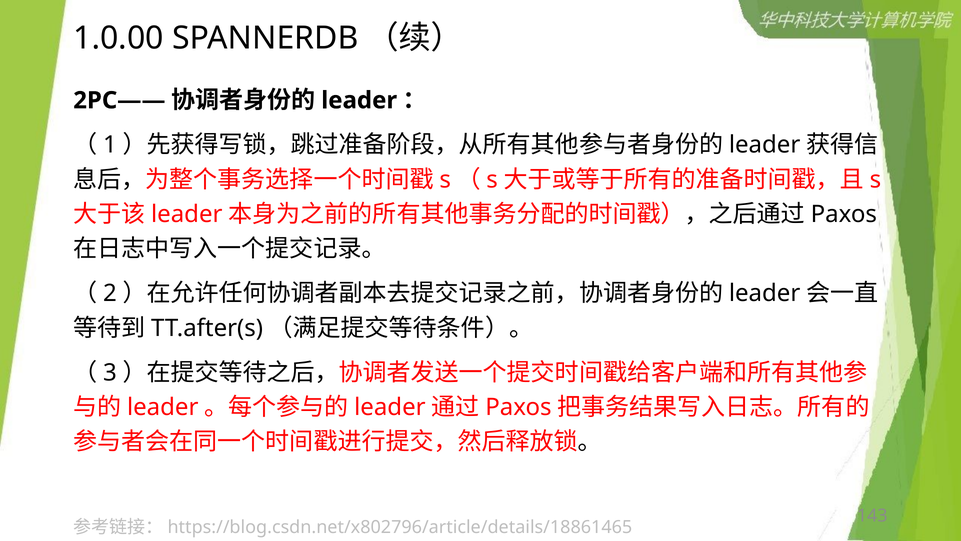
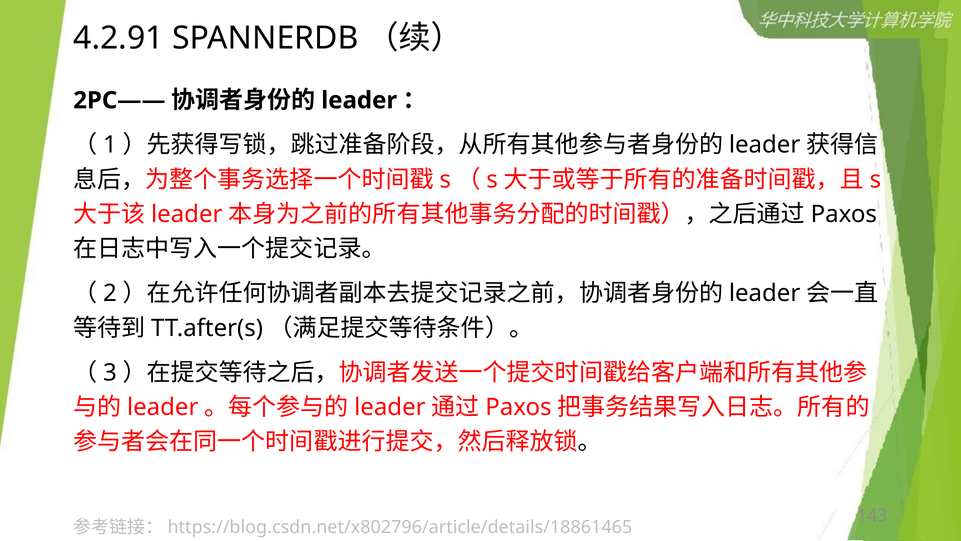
1.0.00: 1.0.00 -> 4.2.91
